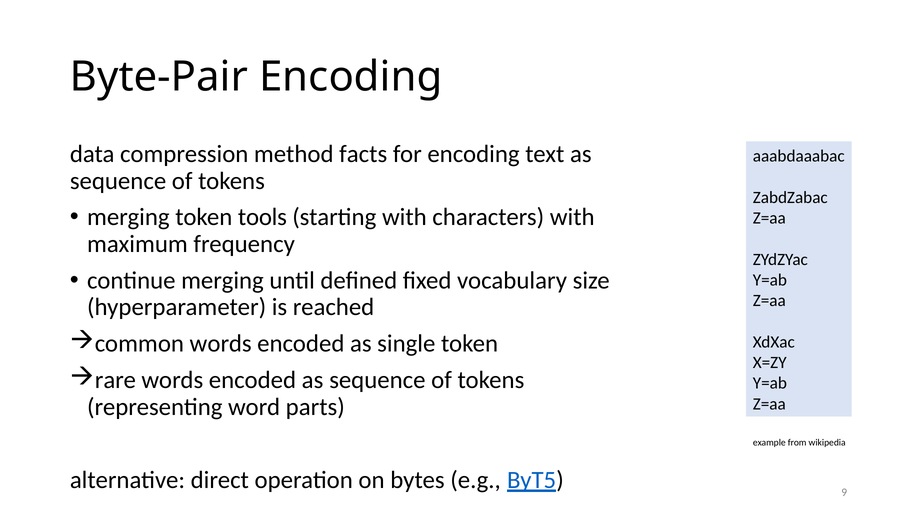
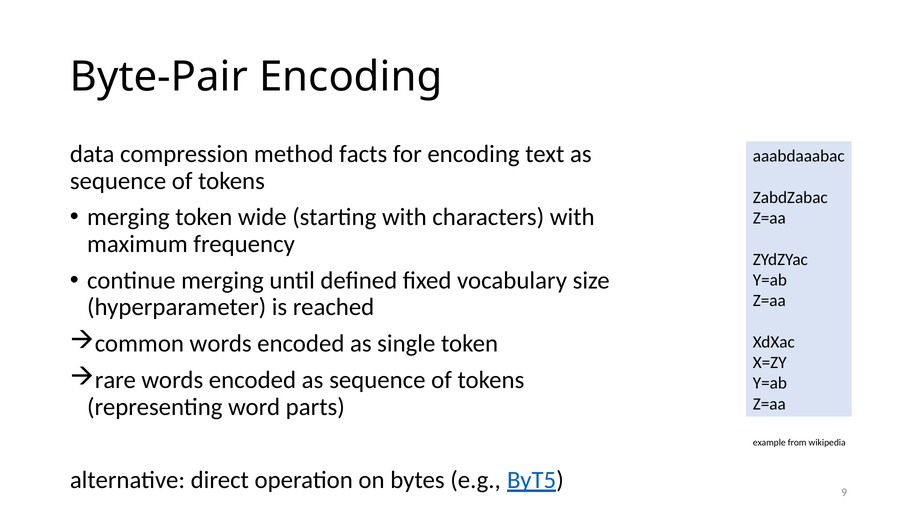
tools: tools -> wide
